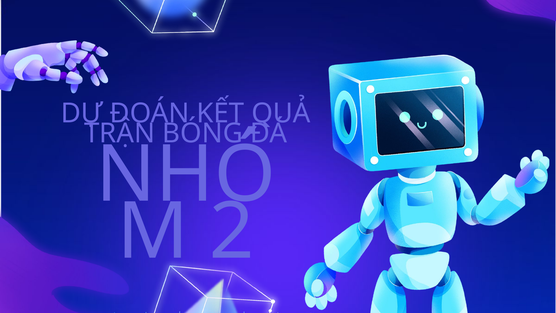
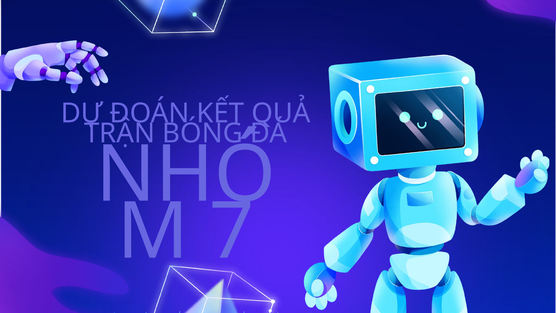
2: 2 -> 7
